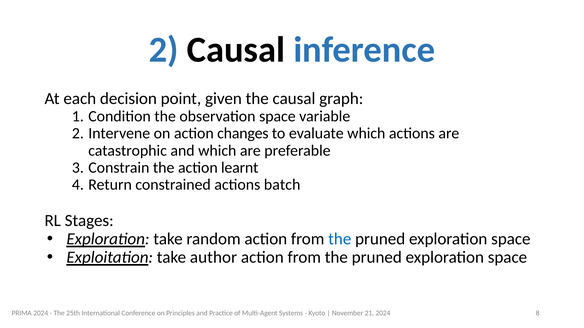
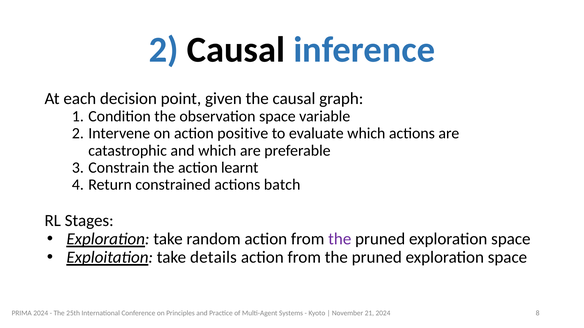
changes: changes -> positive
the at (340, 239) colour: blue -> purple
author: author -> details
